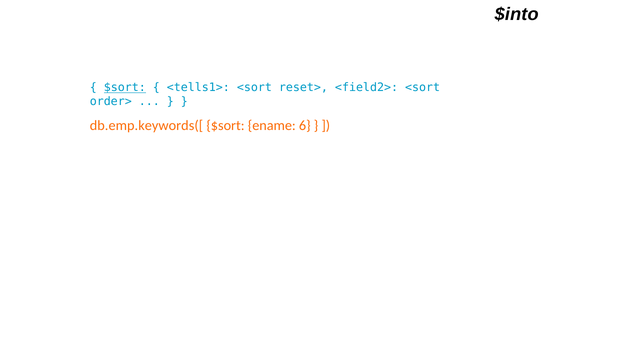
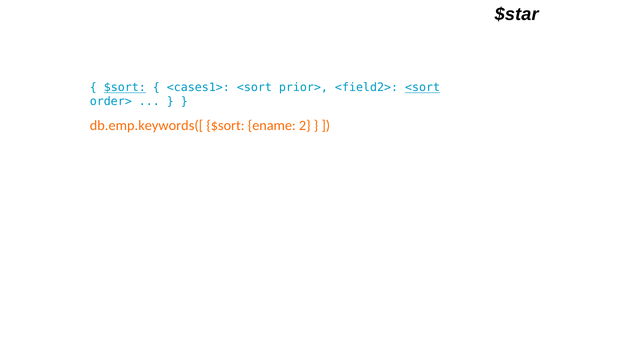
$into: $into -> $star
<tells1>: <tells1> -> <cases1>
reset>: reset> -> prior>
<sort at (423, 88) underline: none -> present
6: 6 -> 2
